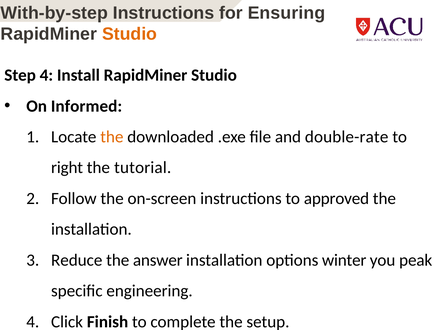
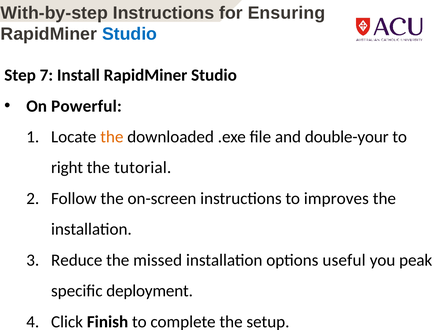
Studio at (130, 34) colour: orange -> blue
Step 4: 4 -> 7
Informed: Informed -> Powerful
double-rate: double-rate -> double-your
approved: approved -> improves
answer: answer -> missed
winter: winter -> useful
engineering: engineering -> deployment
